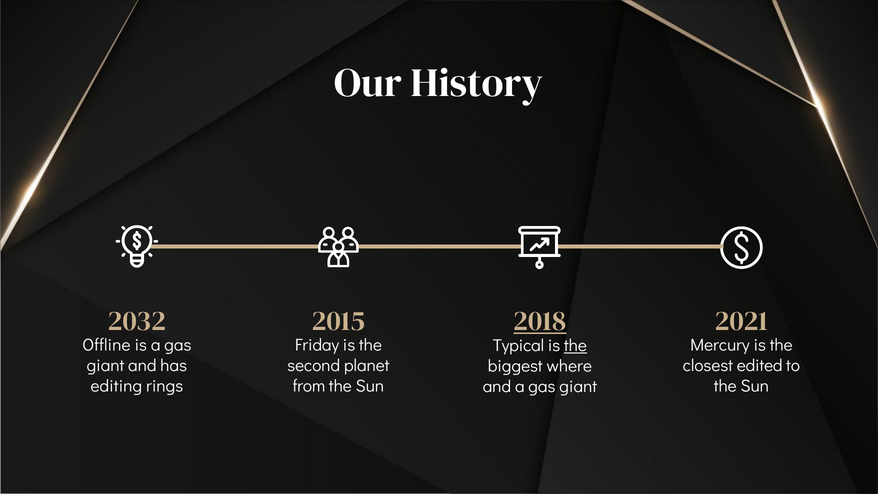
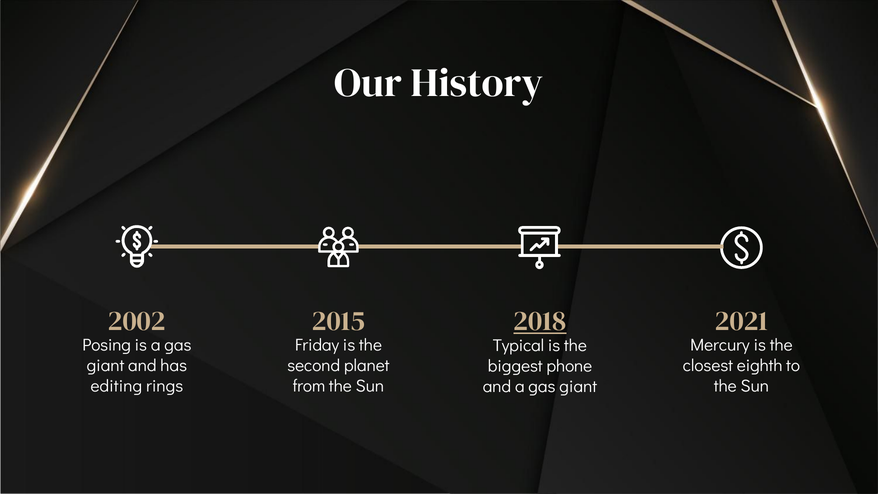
2032: 2032 -> 2002
Offline: Offline -> Posing
the at (576, 345) underline: present -> none
edited: edited -> eighth
where: where -> phone
